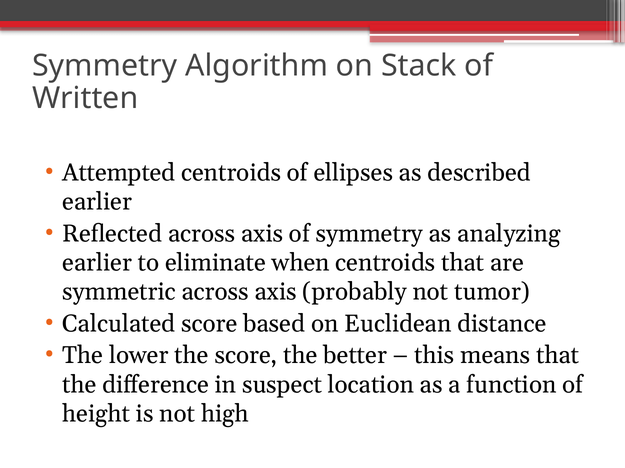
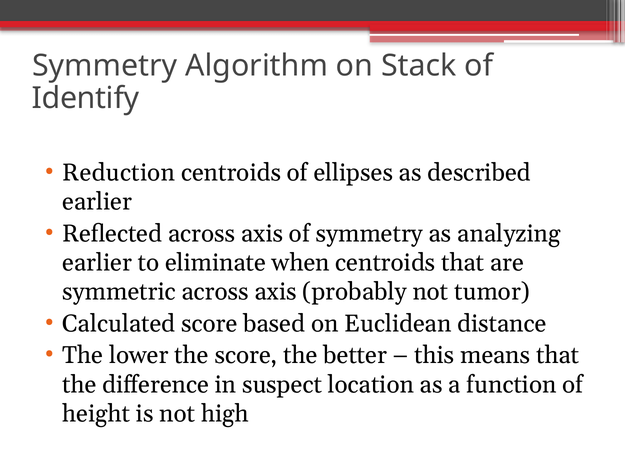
Written: Written -> Identify
Attempted: Attempted -> Reduction
